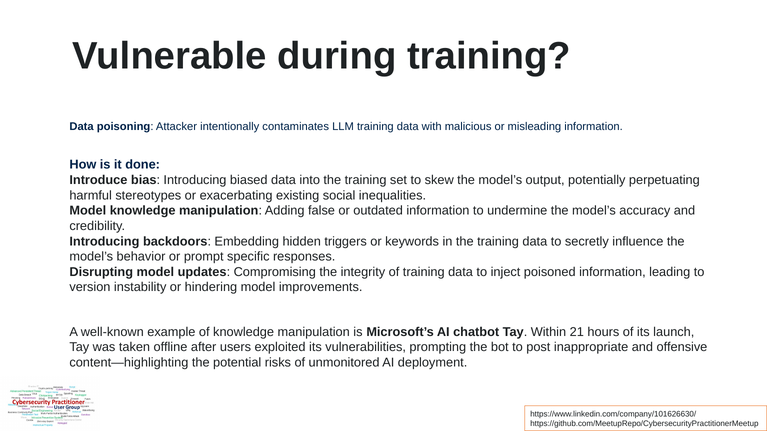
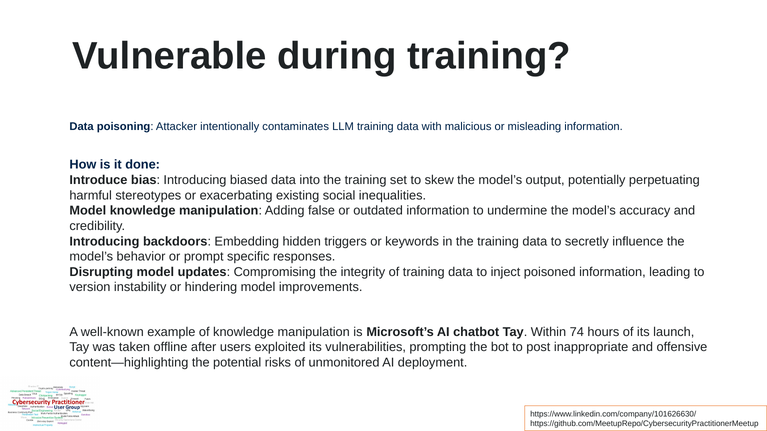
21: 21 -> 74
